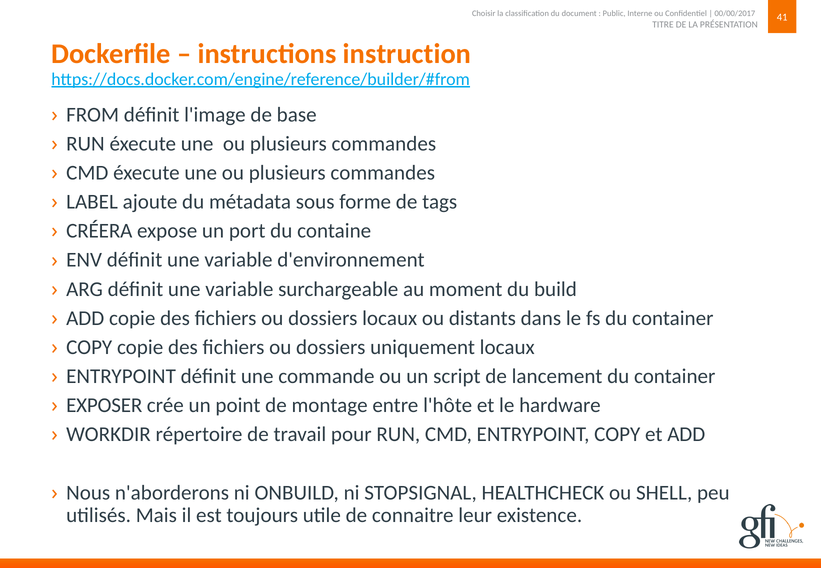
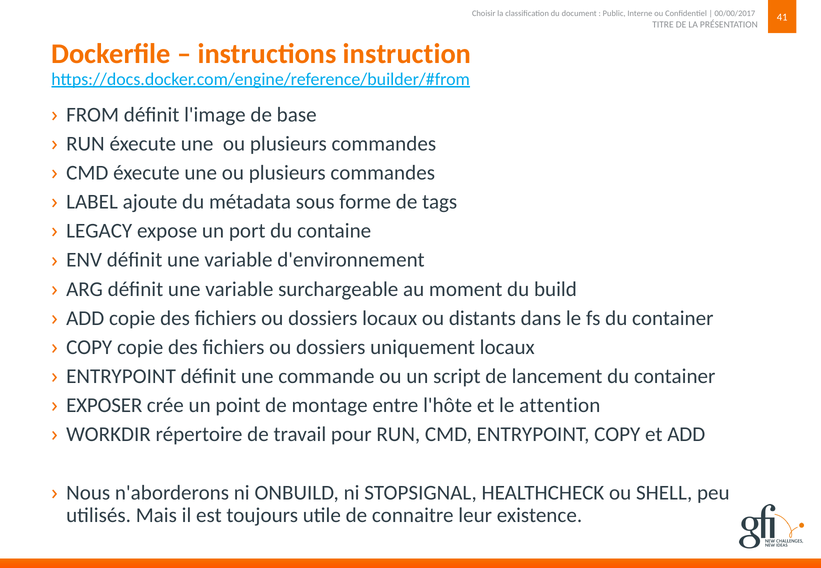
CRÉERA: CRÉERA -> LEGACY
hardware: hardware -> attention
